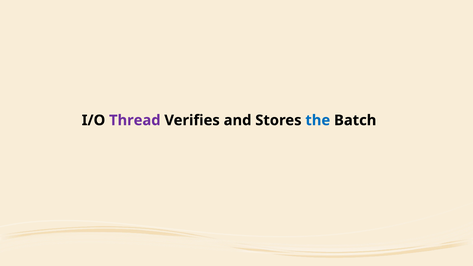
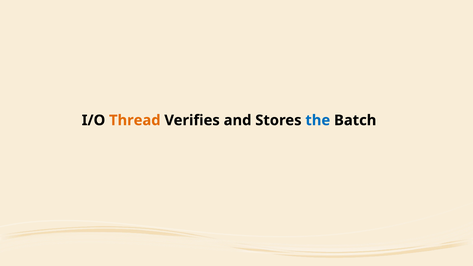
Thread colour: purple -> orange
